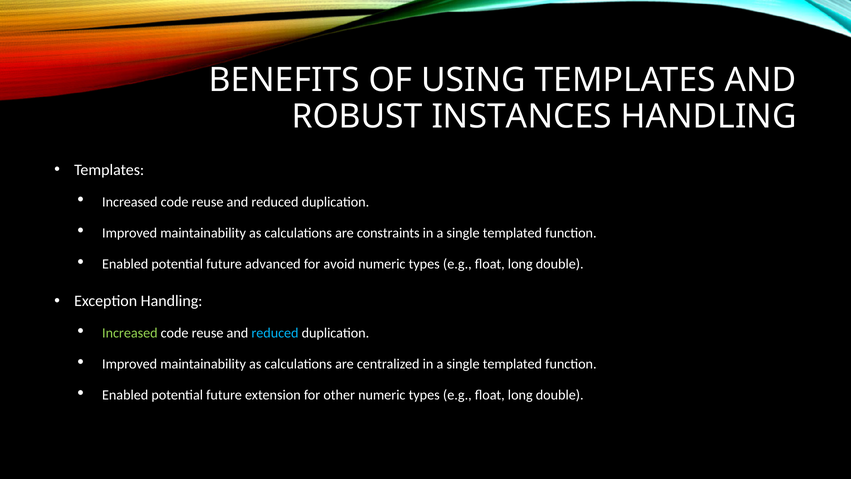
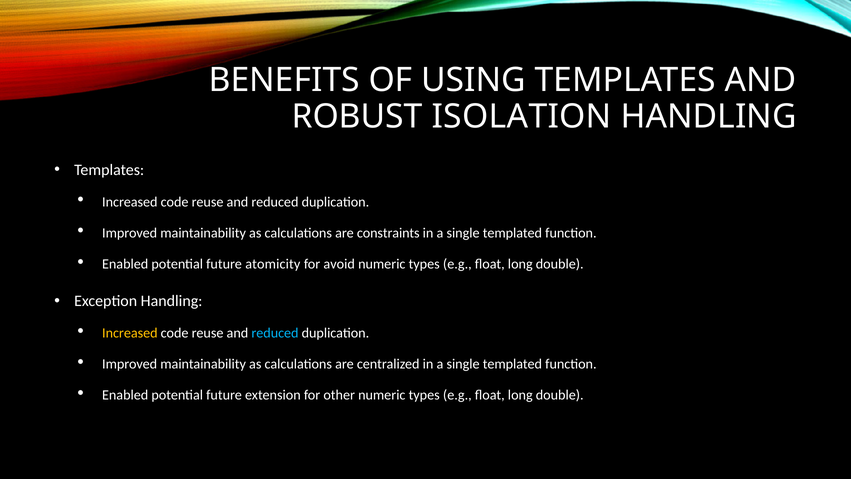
INSTANCES: INSTANCES -> ISOLATION
advanced: advanced -> atomicity
Increased at (130, 333) colour: light green -> yellow
